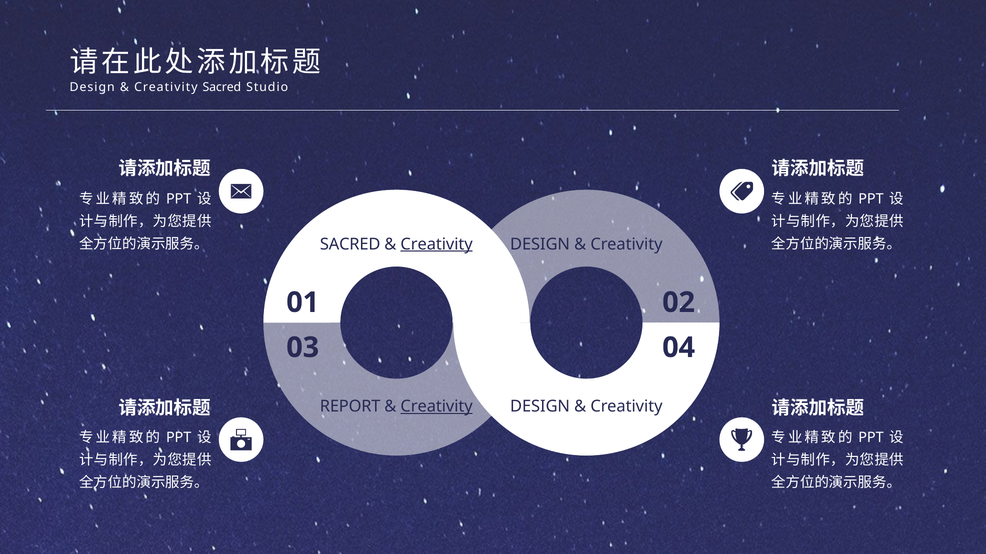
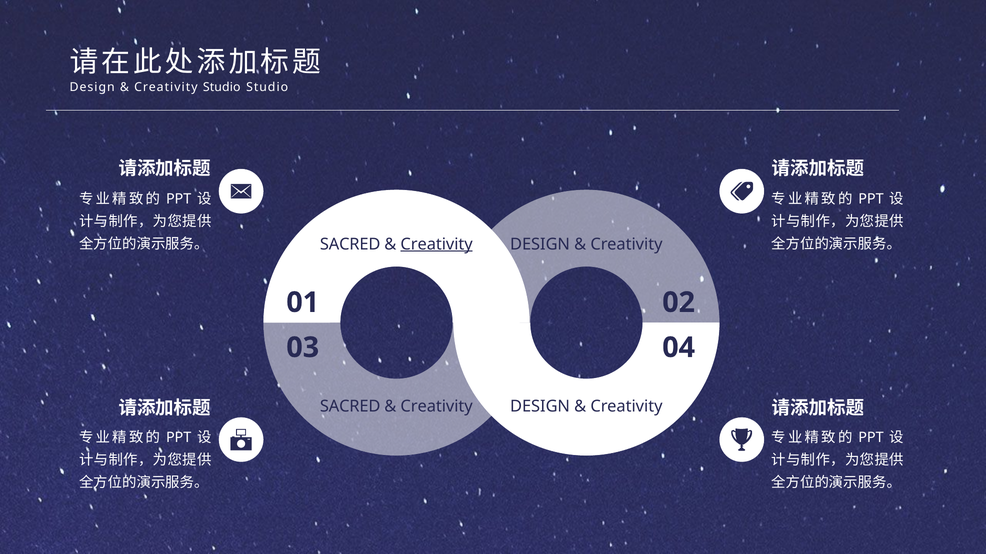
Creativity Sacred: Sacred -> Studio
REPORT at (350, 407): REPORT -> SACRED
Creativity at (437, 407) underline: present -> none
